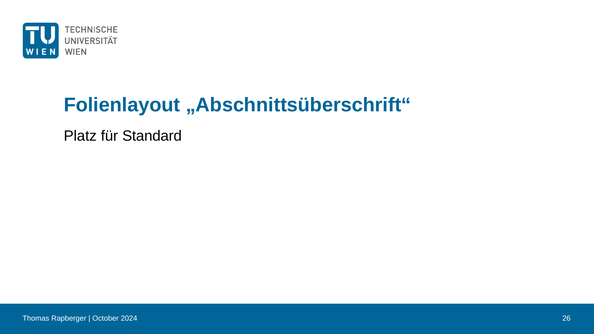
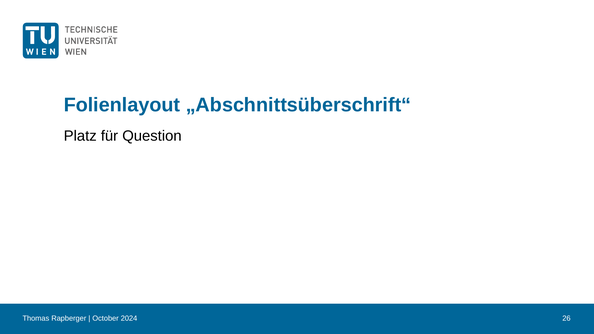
Standard: Standard -> Question
